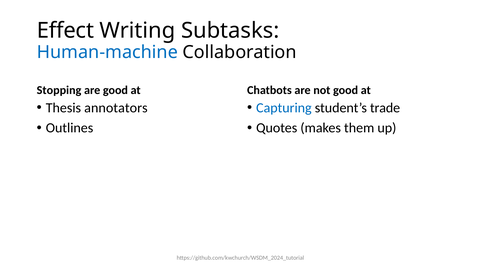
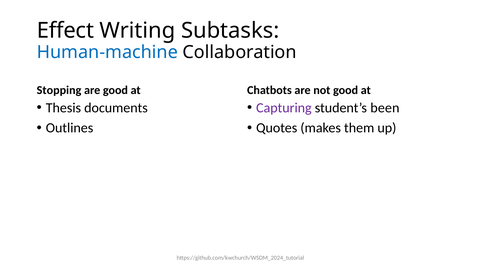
annotators: annotators -> documents
Capturing colour: blue -> purple
trade: trade -> been
